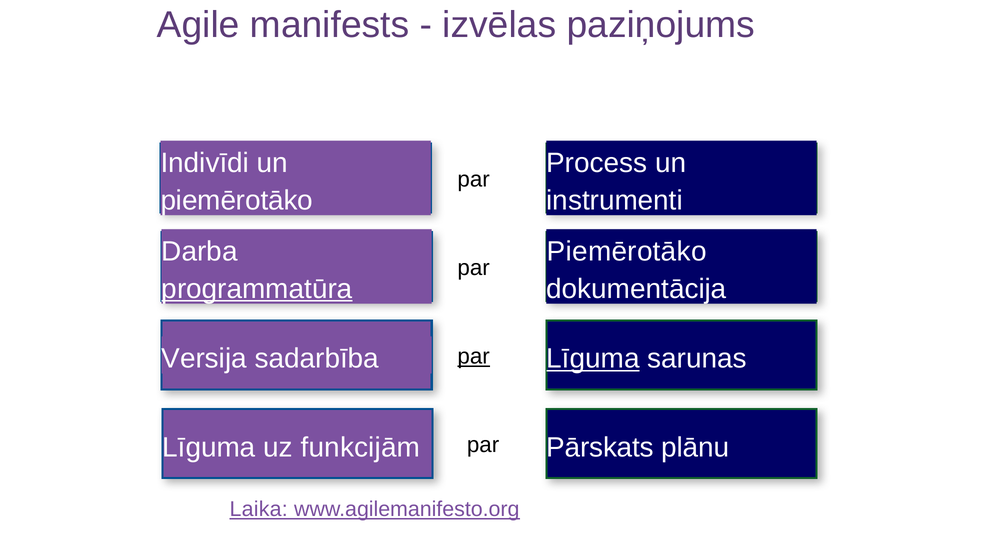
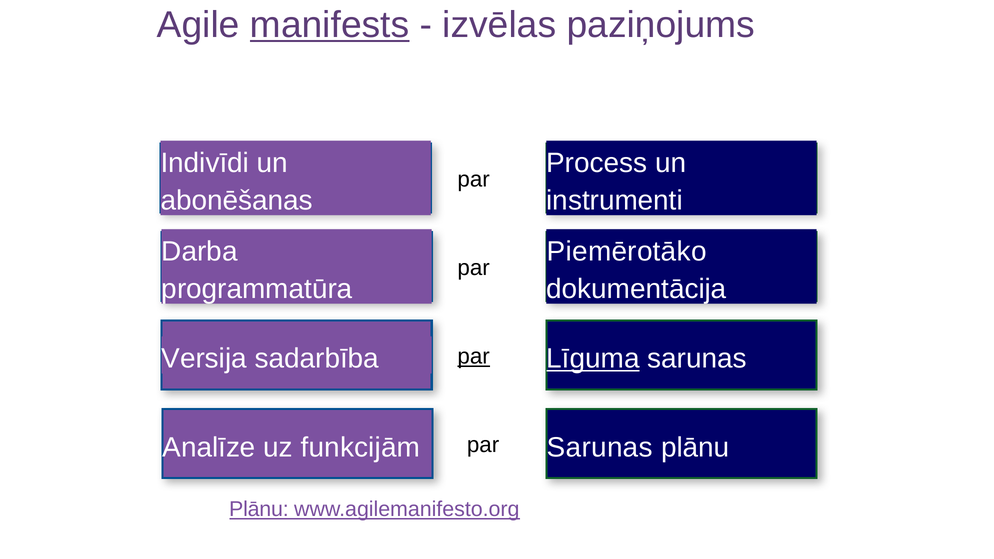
manifests underline: none -> present
piemērotāko at (237, 200): piemērotāko -> abonēšanas
programmatūra underline: present -> none
Līguma at (209, 447): Līguma -> Analīze
Pārskats at (600, 447): Pārskats -> Sarunas
Laika at (259, 509): Laika -> Plānu
